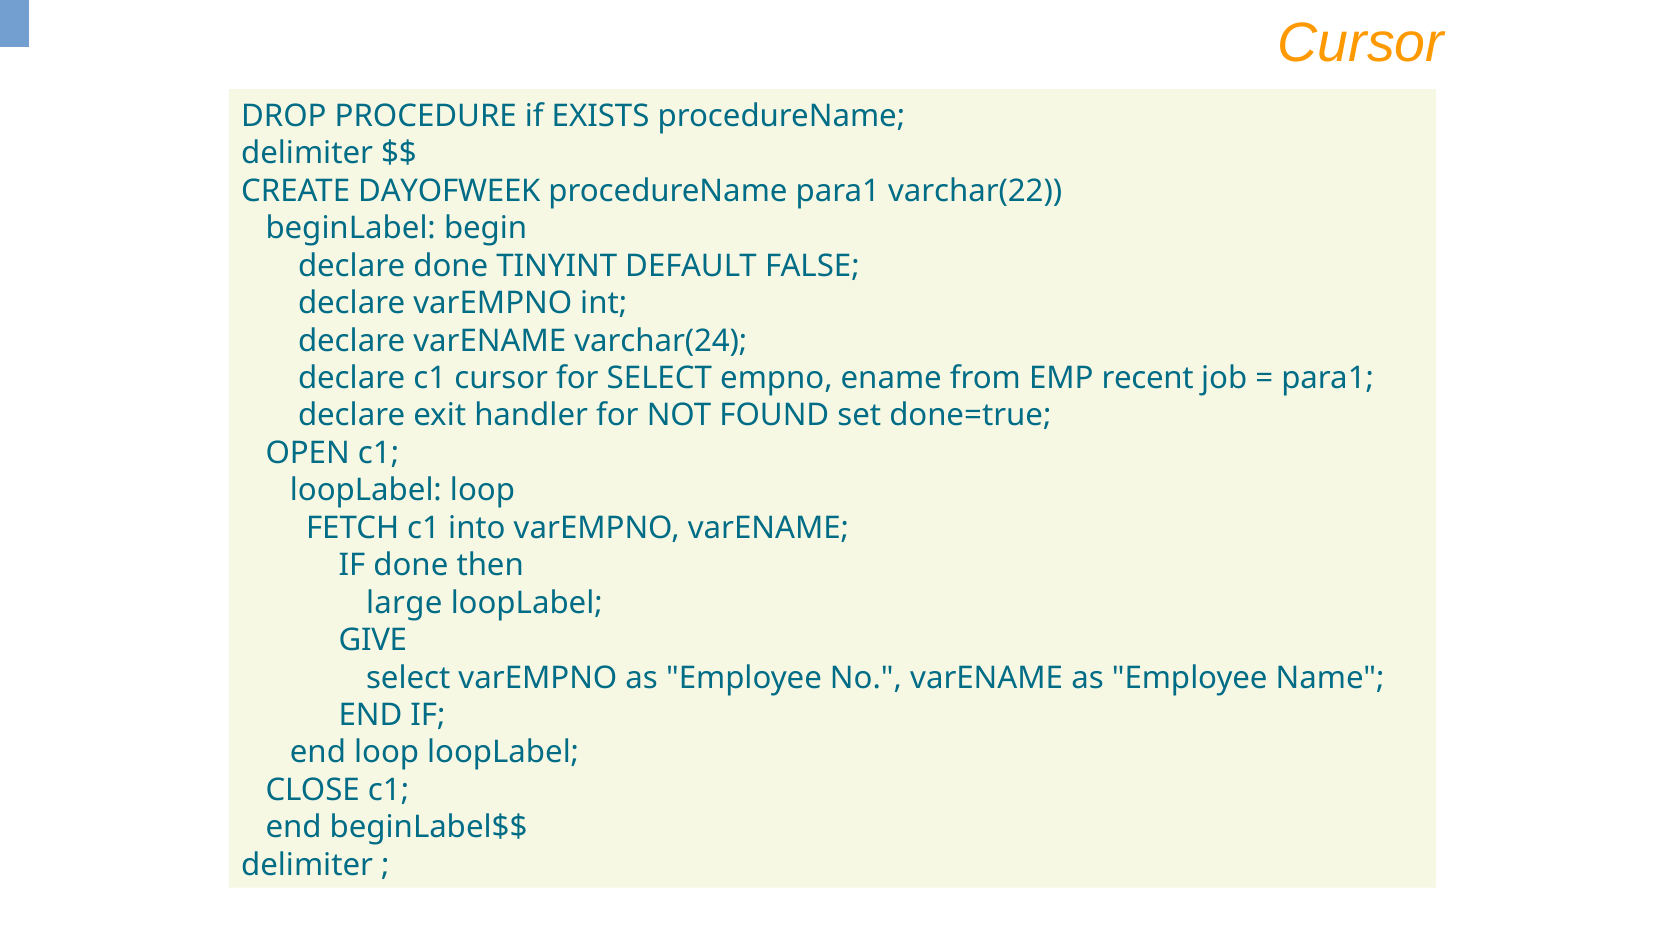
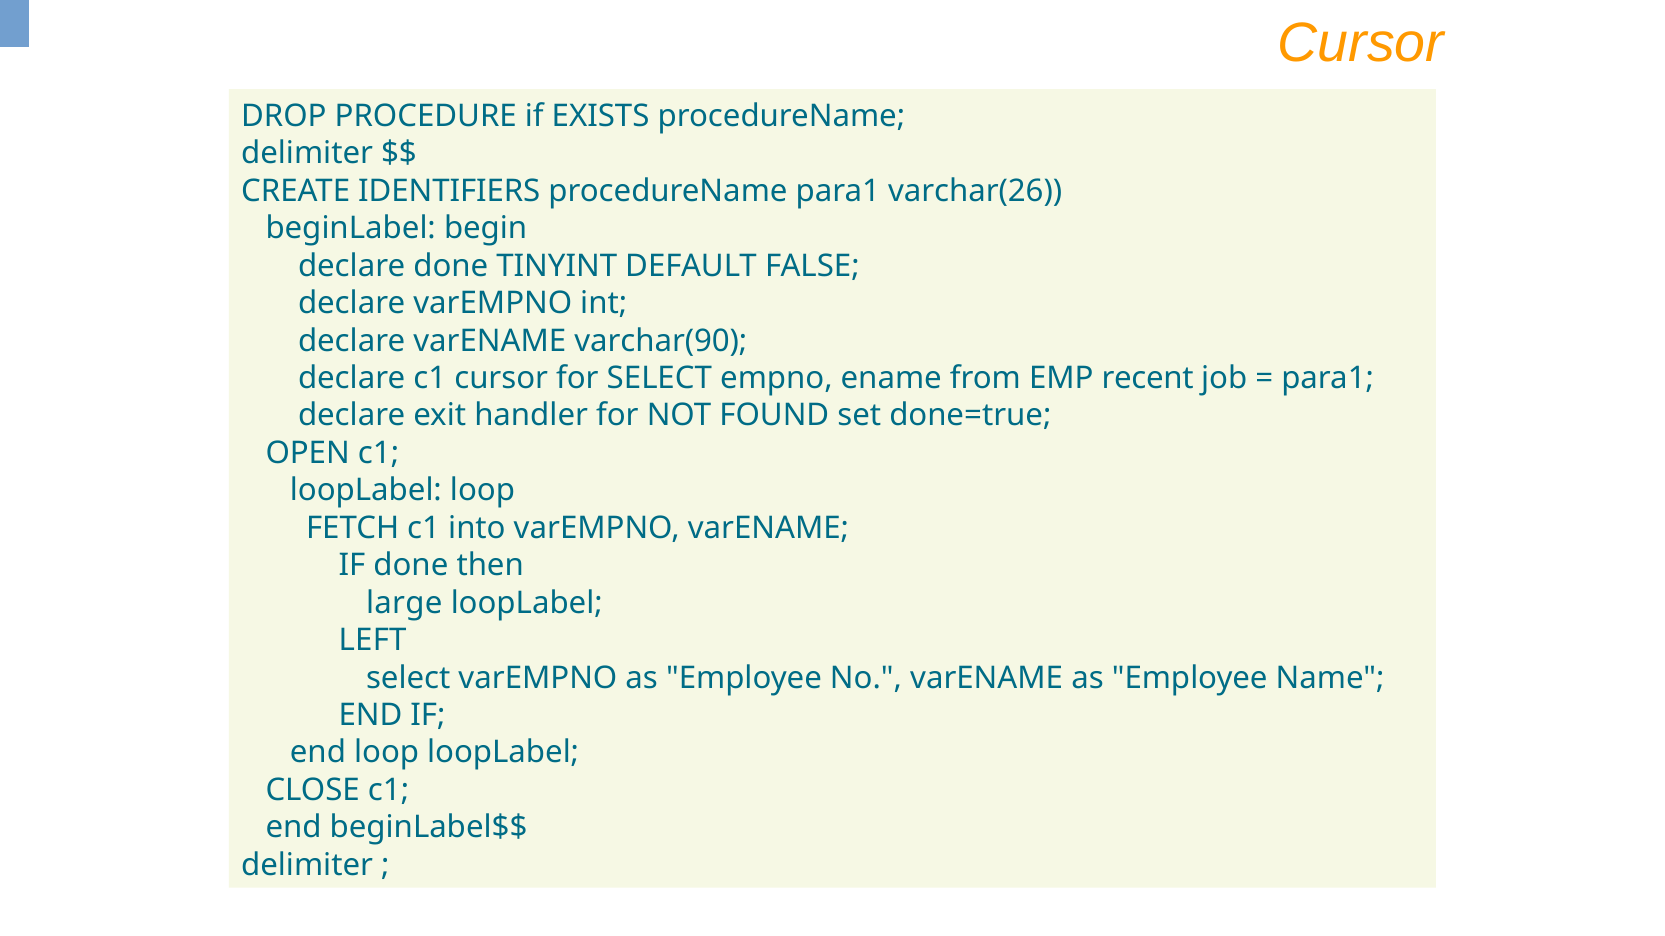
DAYOFWEEK: DAYOFWEEK -> IDENTIFIERS
varchar(22: varchar(22 -> varchar(26
varchar(24: varchar(24 -> varchar(90
GIVE: GIVE -> LEFT
